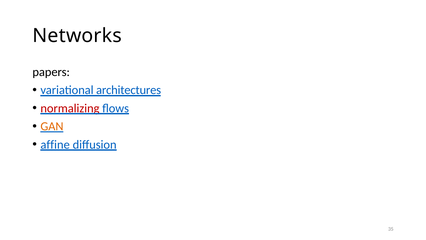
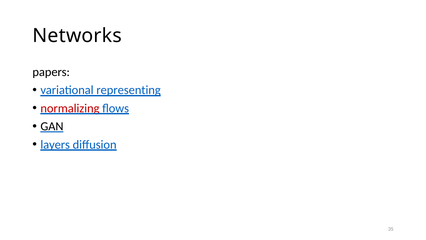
architectures: architectures -> representing
GAN colour: orange -> black
affine: affine -> layers
